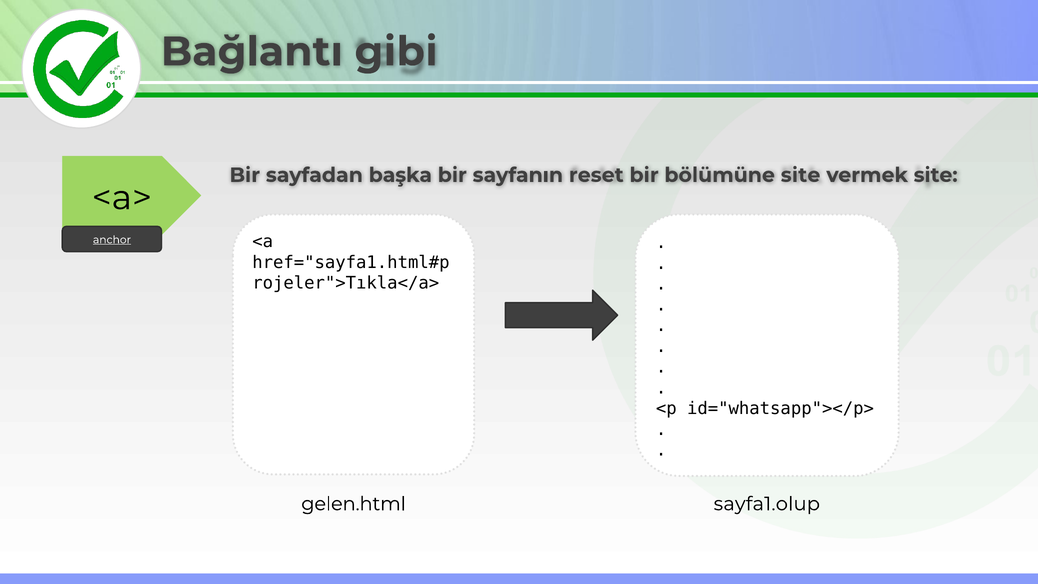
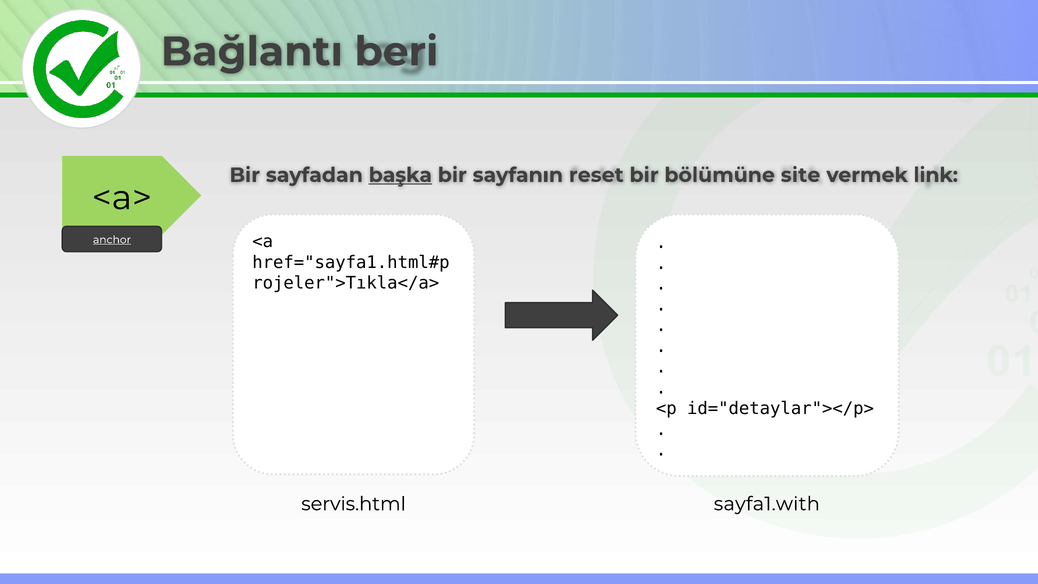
gibi: gibi -> beri
başka underline: none -> present
vermek site: site -> link
id="whatsapp"></p>: id="whatsapp"></p> -> id="detaylar"></p>
gelen.html: gelen.html -> servis.html
sayfa1.olup: sayfa1.olup -> sayfa1.with
